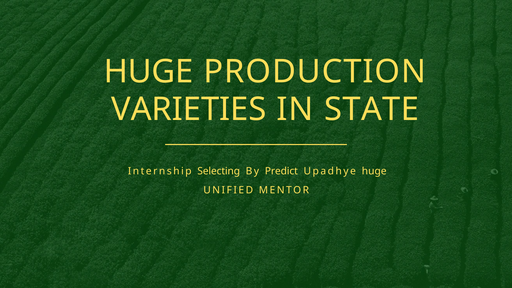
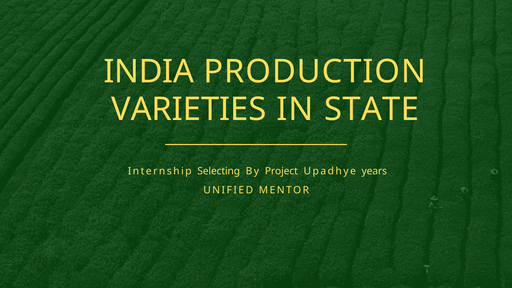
HUGE at (149, 72): HUGE -> INDIA
Predict: Predict -> Project
Upadhye huge: huge -> years
